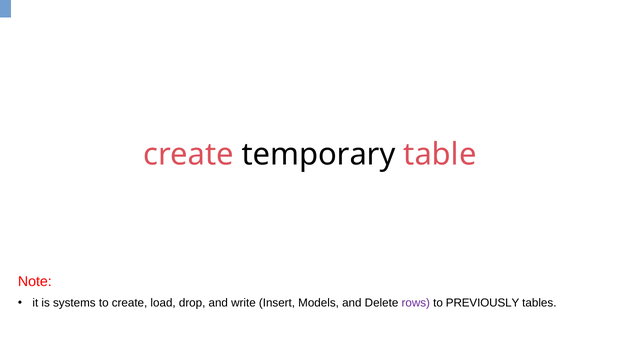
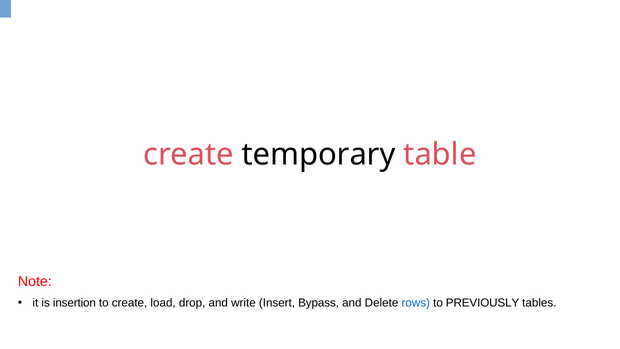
systems: systems -> insertion
Models: Models -> Bypass
rows colour: purple -> blue
